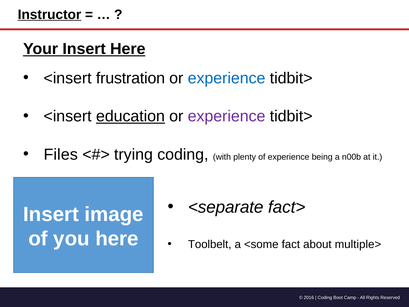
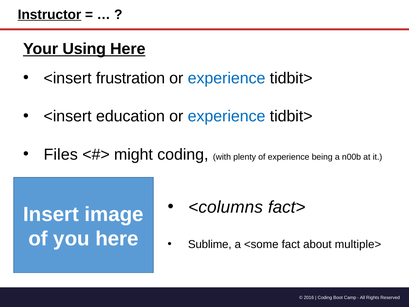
Your Insert: Insert -> Using
education underline: present -> none
experience at (227, 116) colour: purple -> blue
trying: trying -> might
<separate: <separate -> <columns
Toolbelt: Toolbelt -> Sublime
